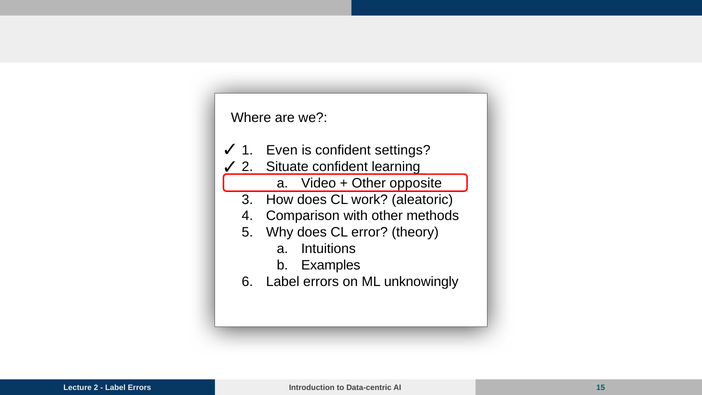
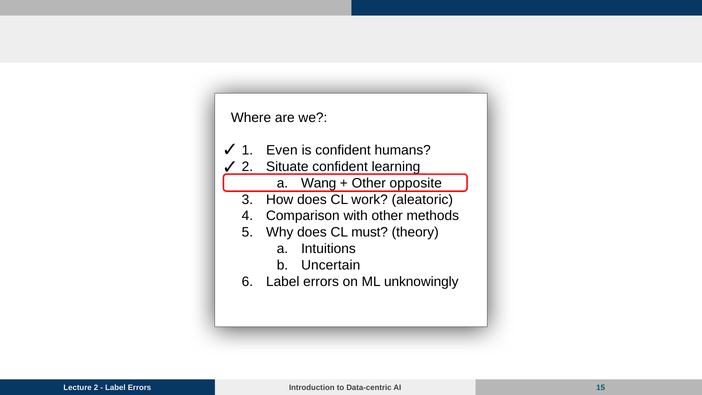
settings: settings -> humans
Video: Video -> Wang
error: error -> must
Examples: Examples -> Uncertain
